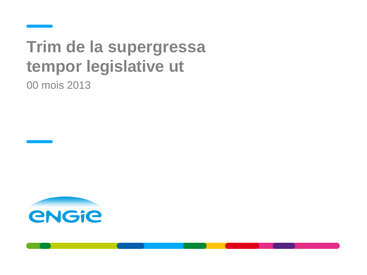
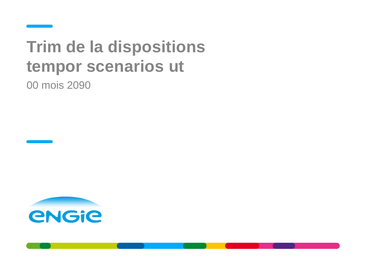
supergressa: supergressa -> dispositions
legislative: legislative -> scenarios
2013: 2013 -> 2090
